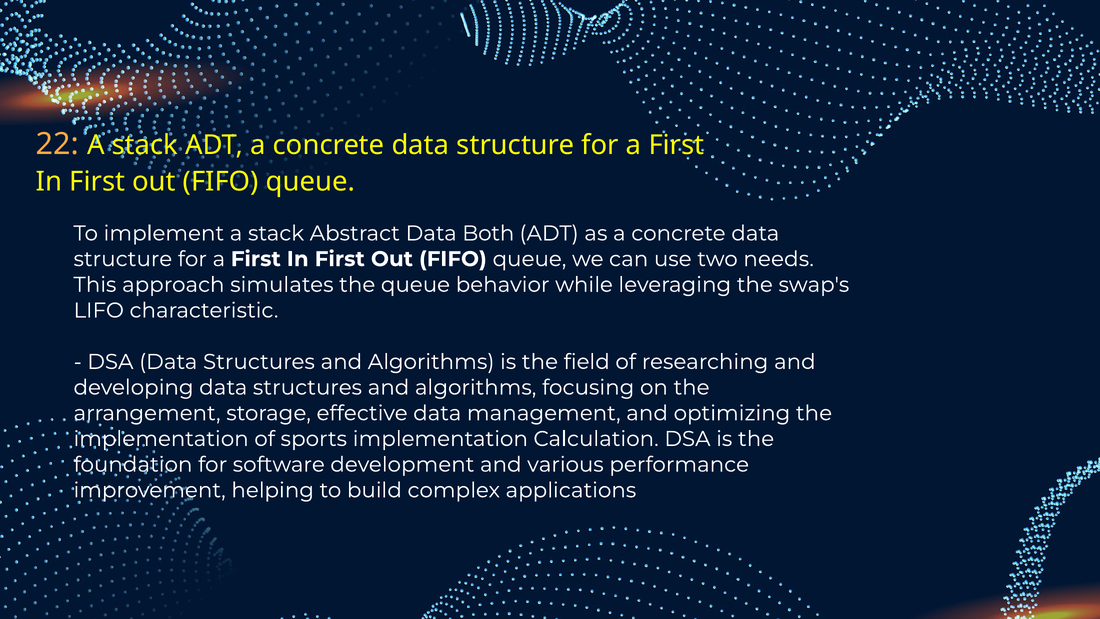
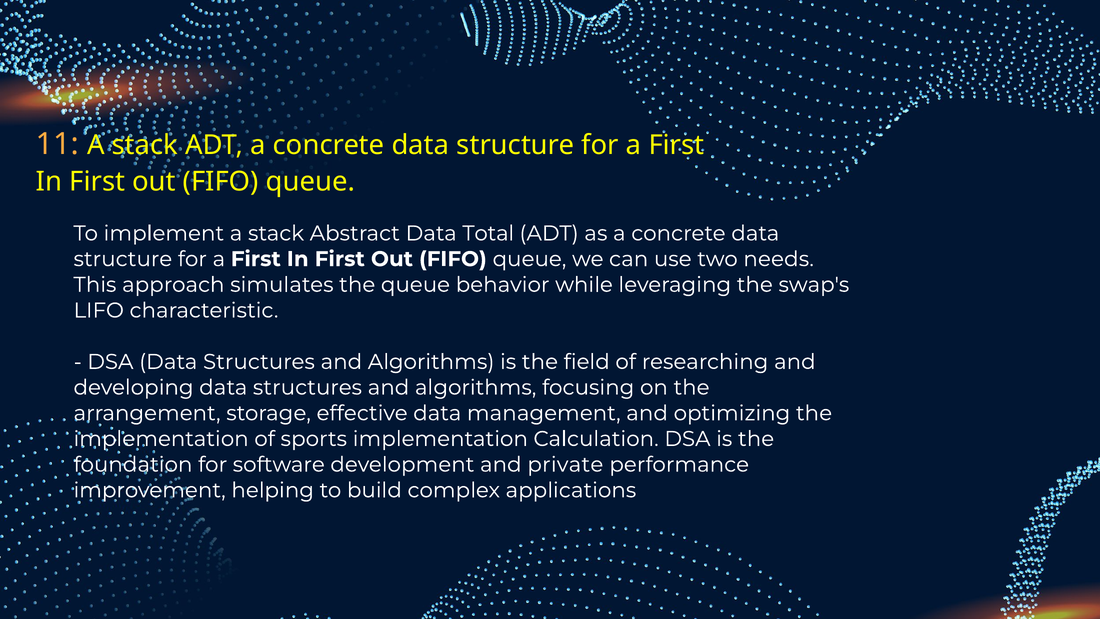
22: 22 -> 11
Both: Both -> Total
various: various -> private
